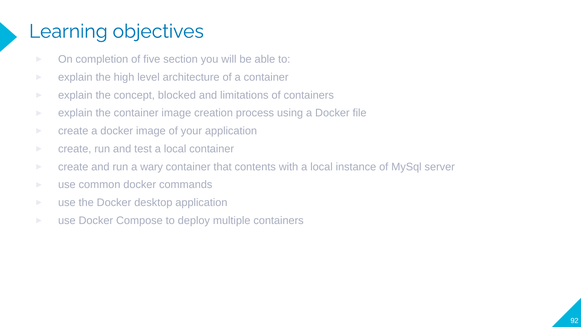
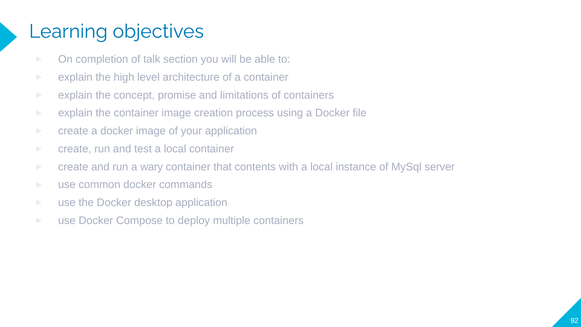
five: five -> talk
blocked: blocked -> promise
